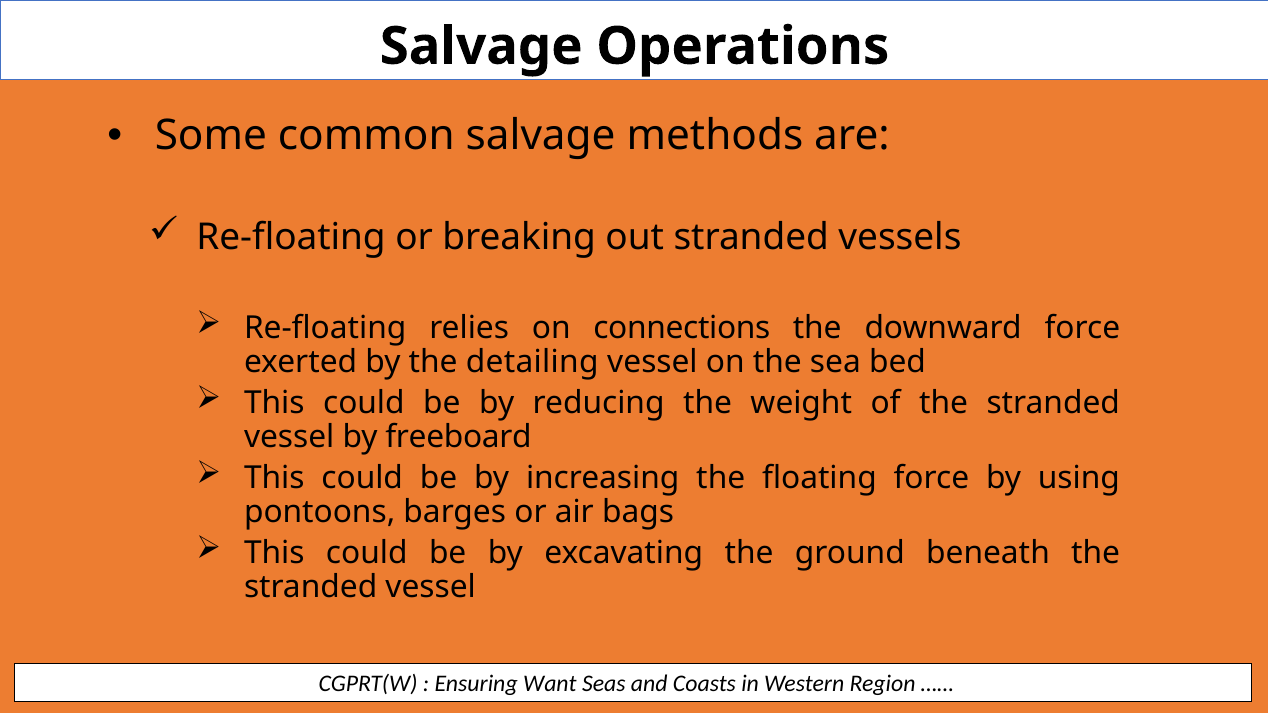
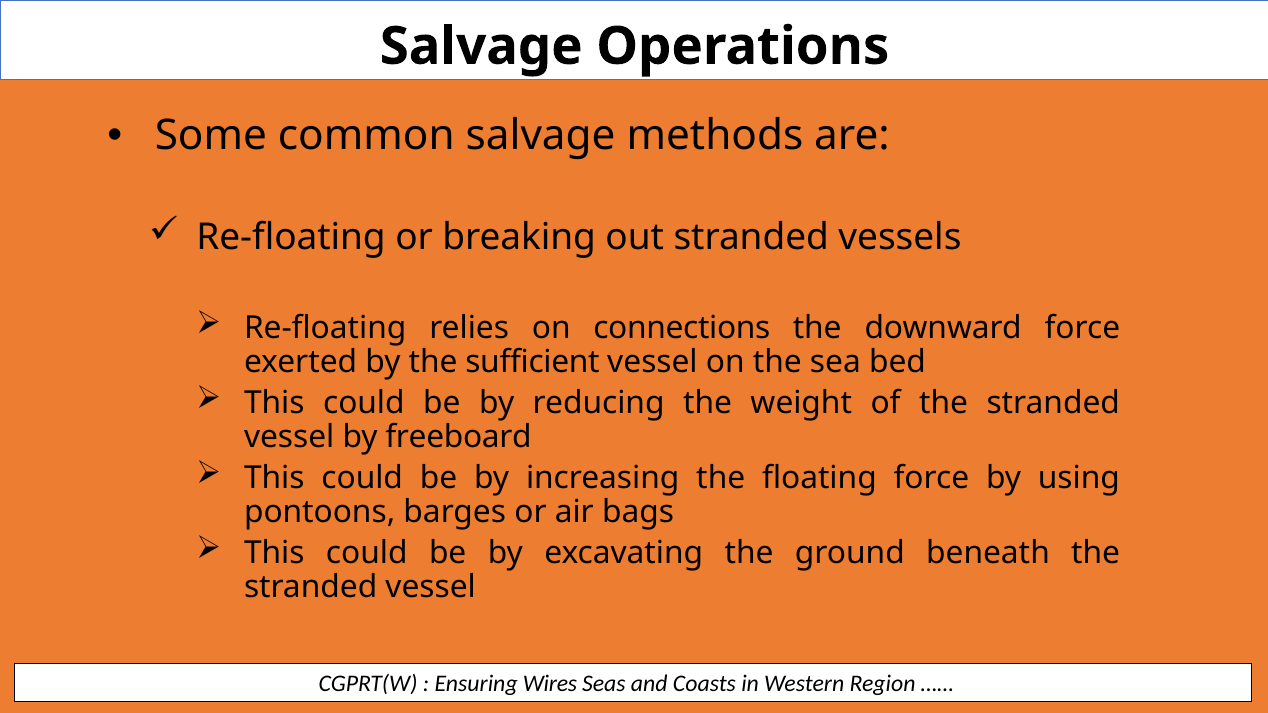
detailing: detailing -> sufficient
Want: Want -> Wires
